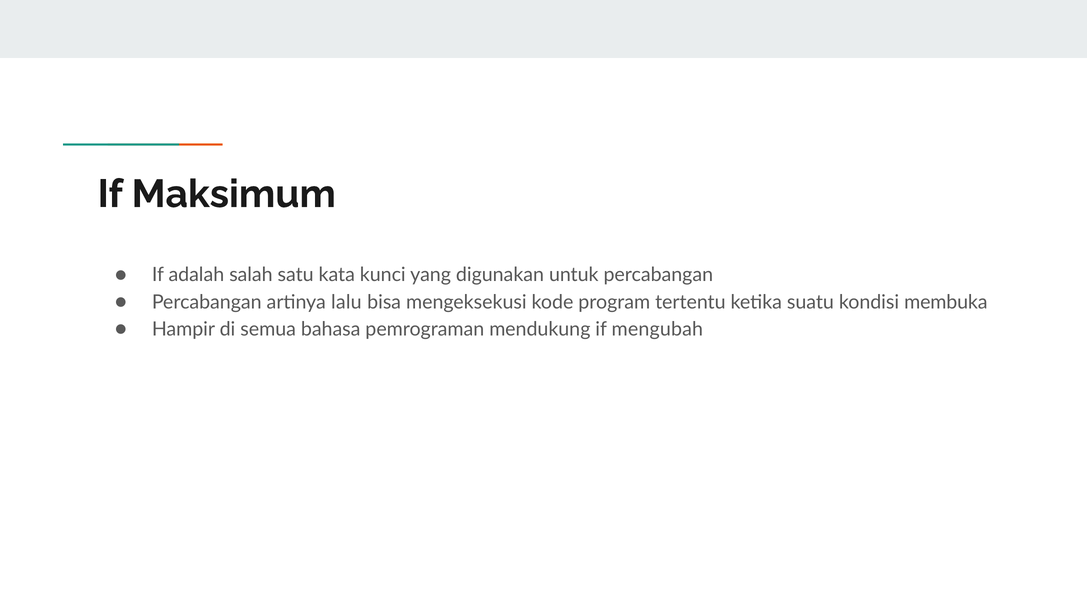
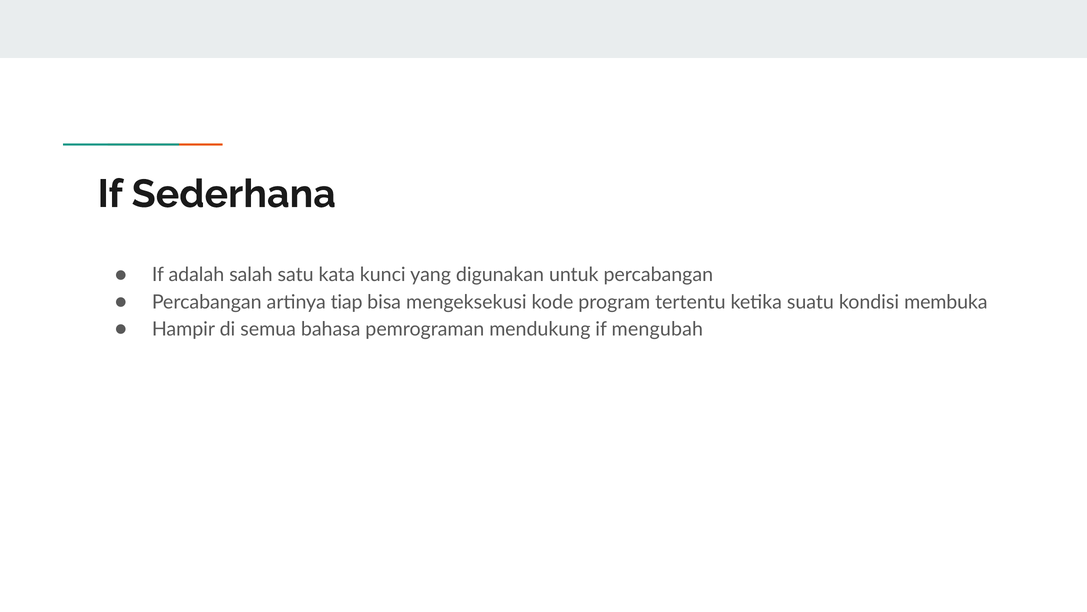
Maksimum: Maksimum -> Sederhana
lalu: lalu -> tiap
